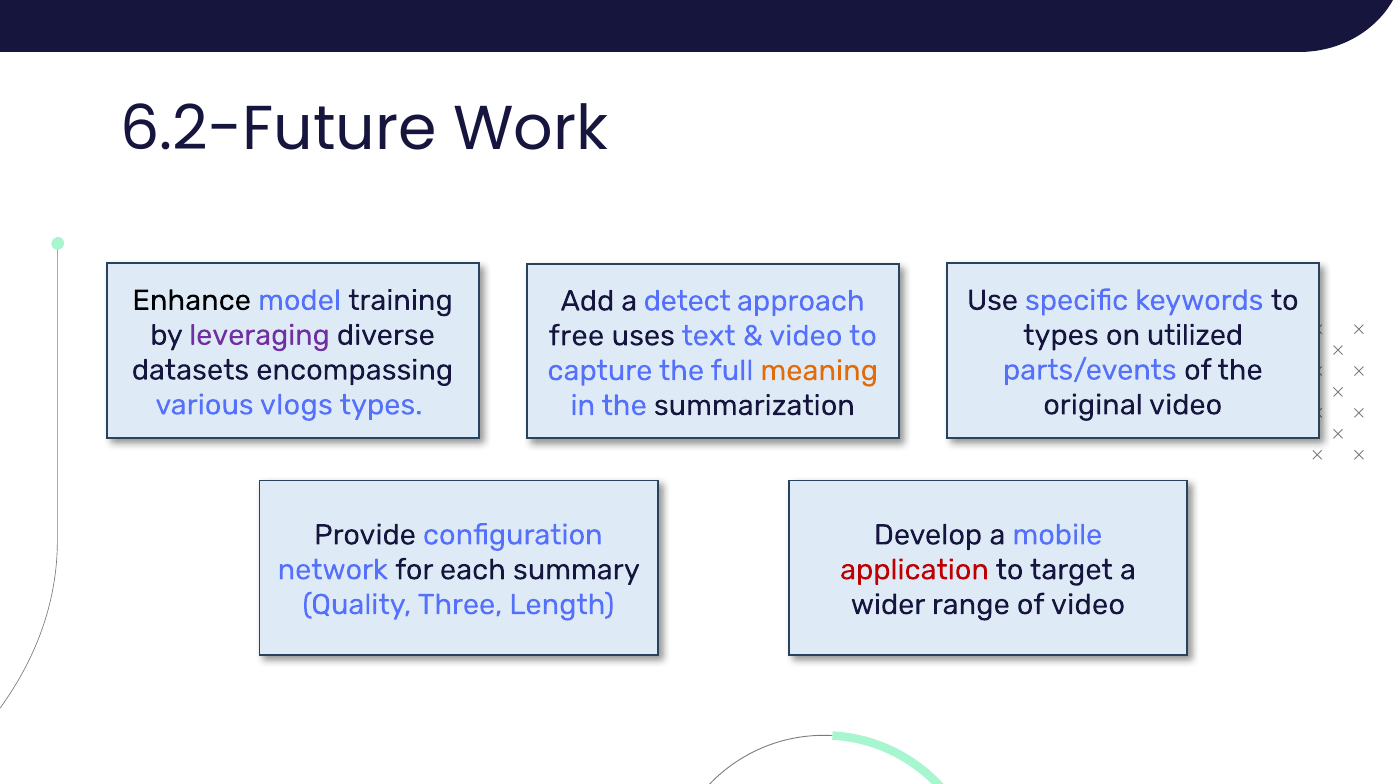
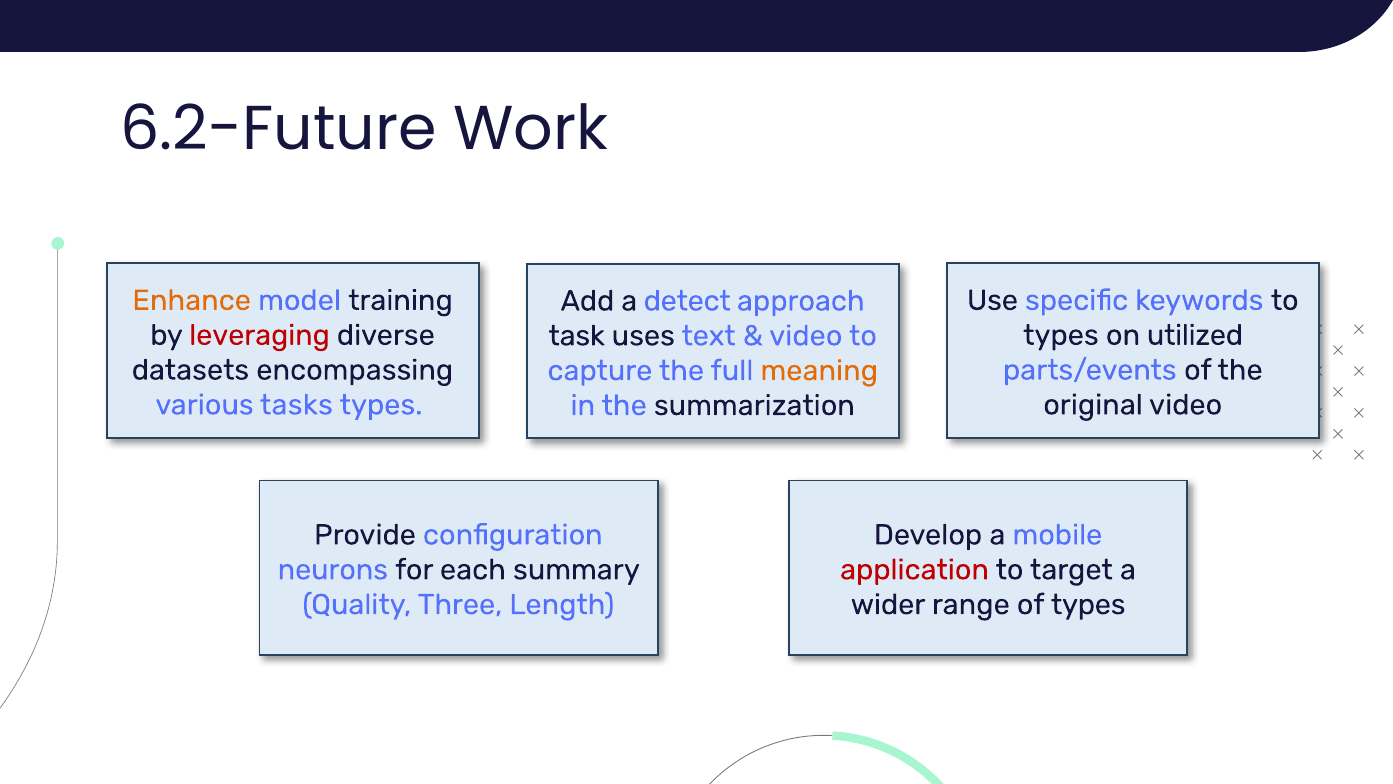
Enhance colour: black -> orange
leveraging colour: purple -> red
free: free -> task
vlogs: vlogs -> tasks
network: network -> neurons
of video: video -> types
